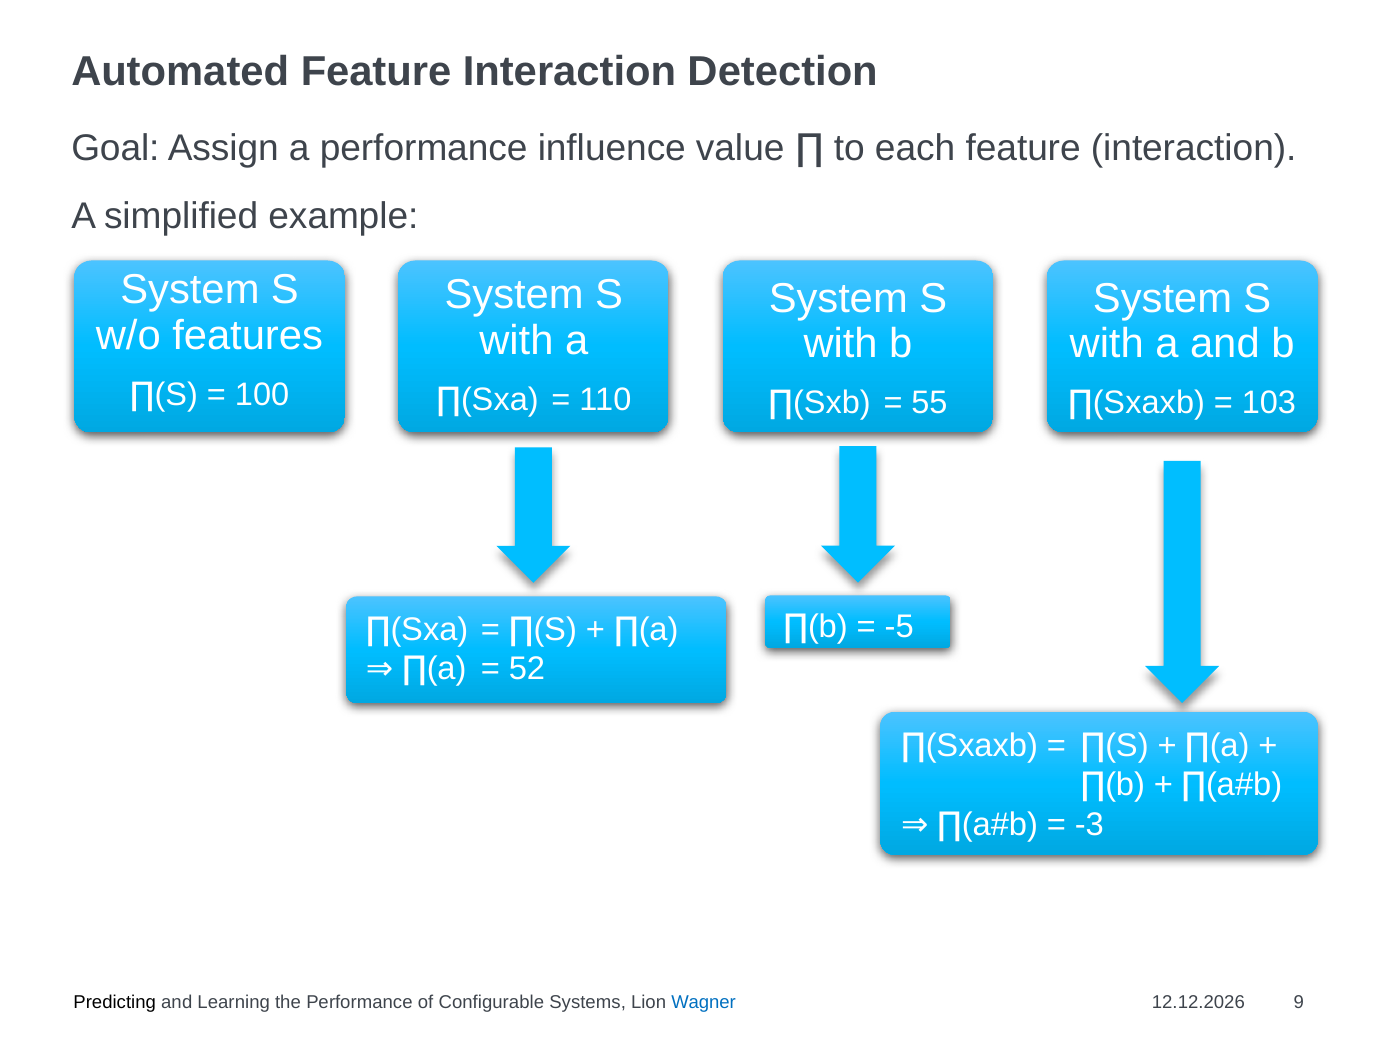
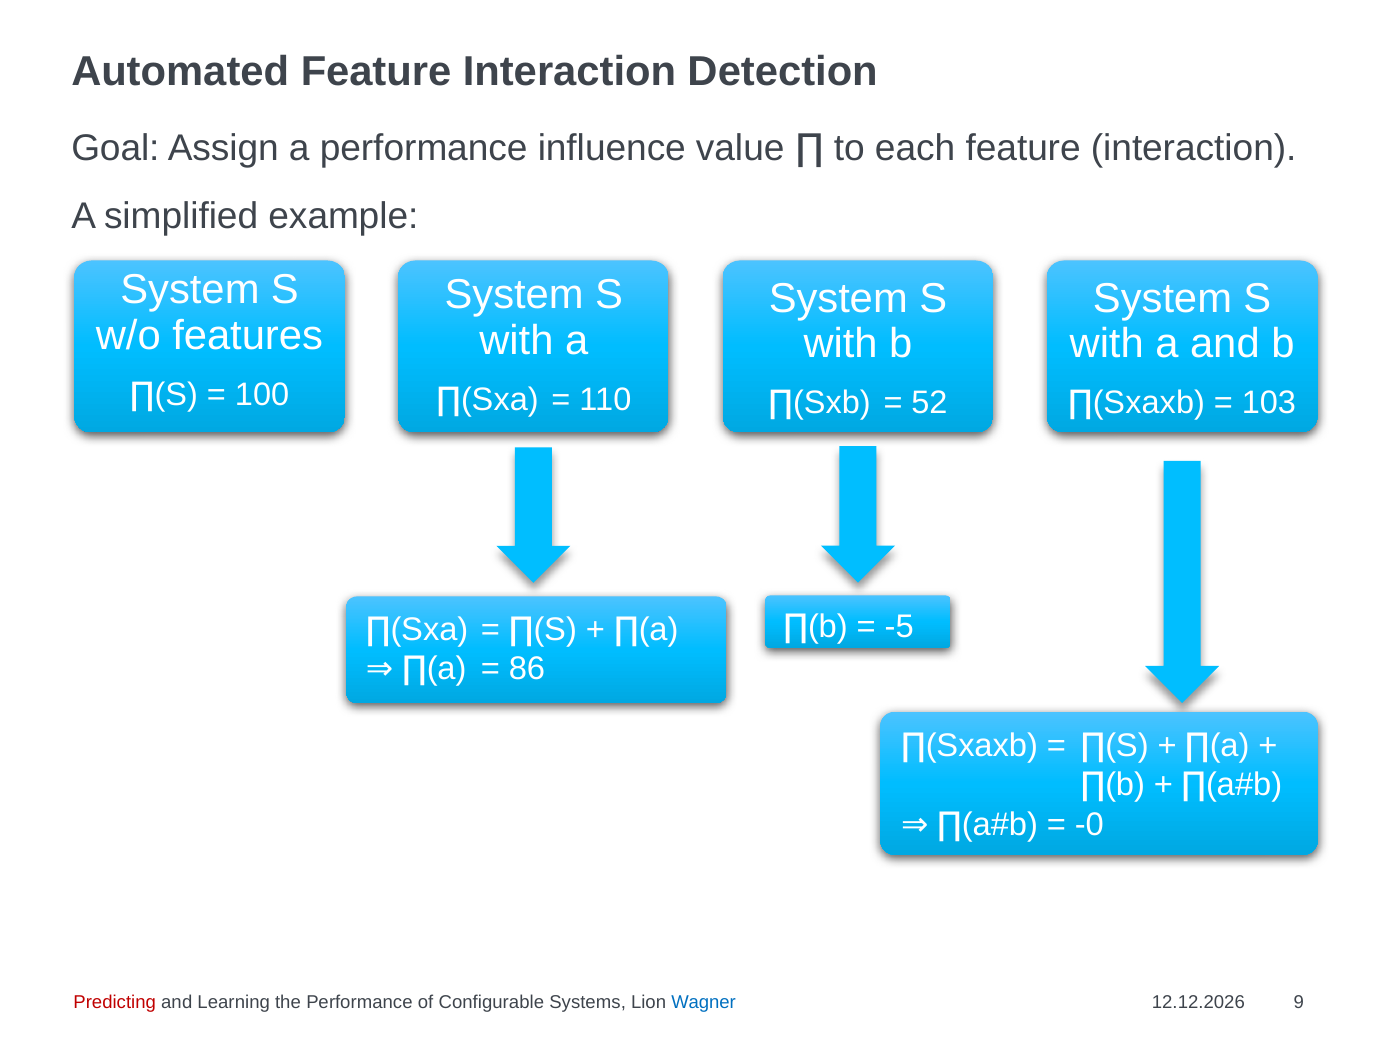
55: 55 -> 52
52: 52 -> 86
-3: -3 -> -0
Predicting colour: black -> red
